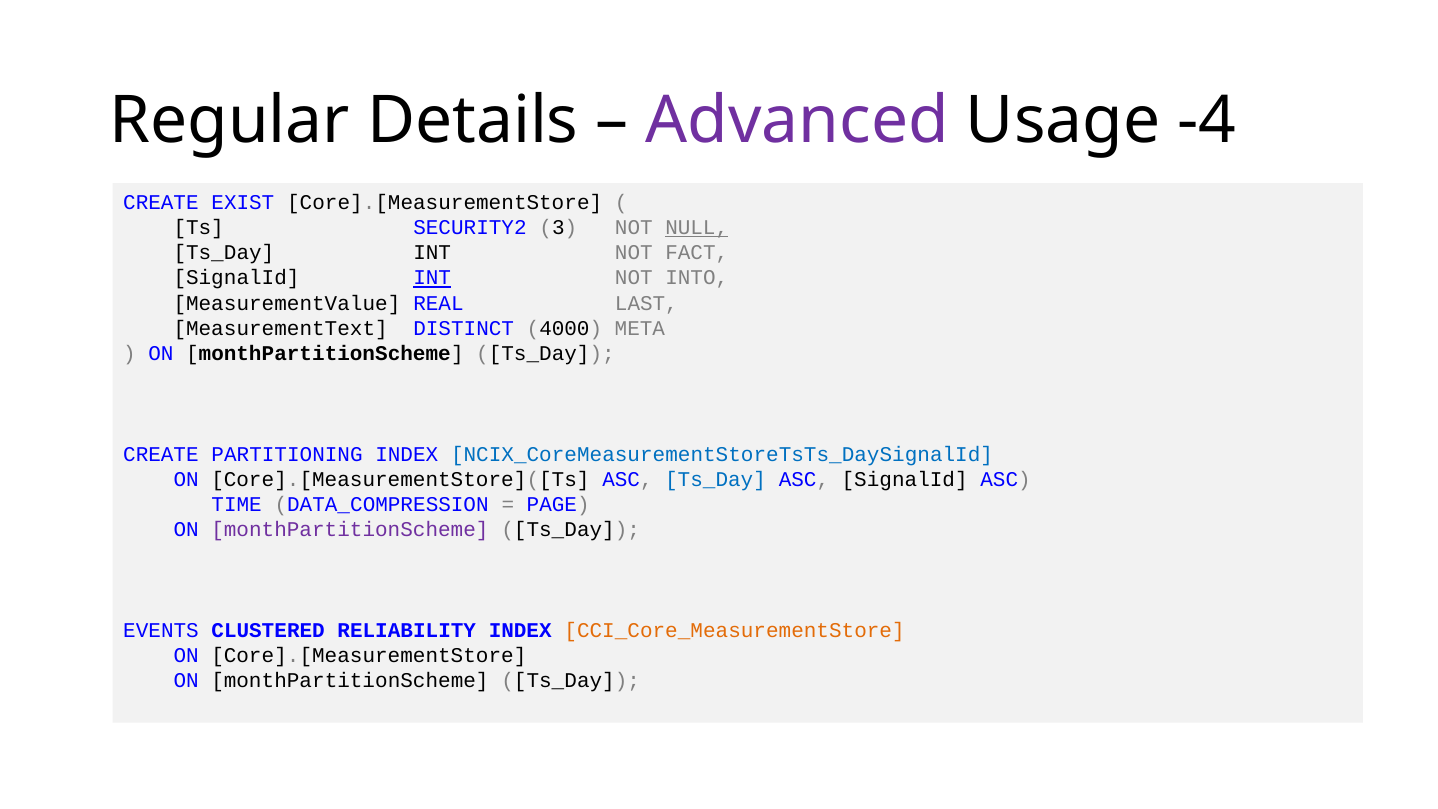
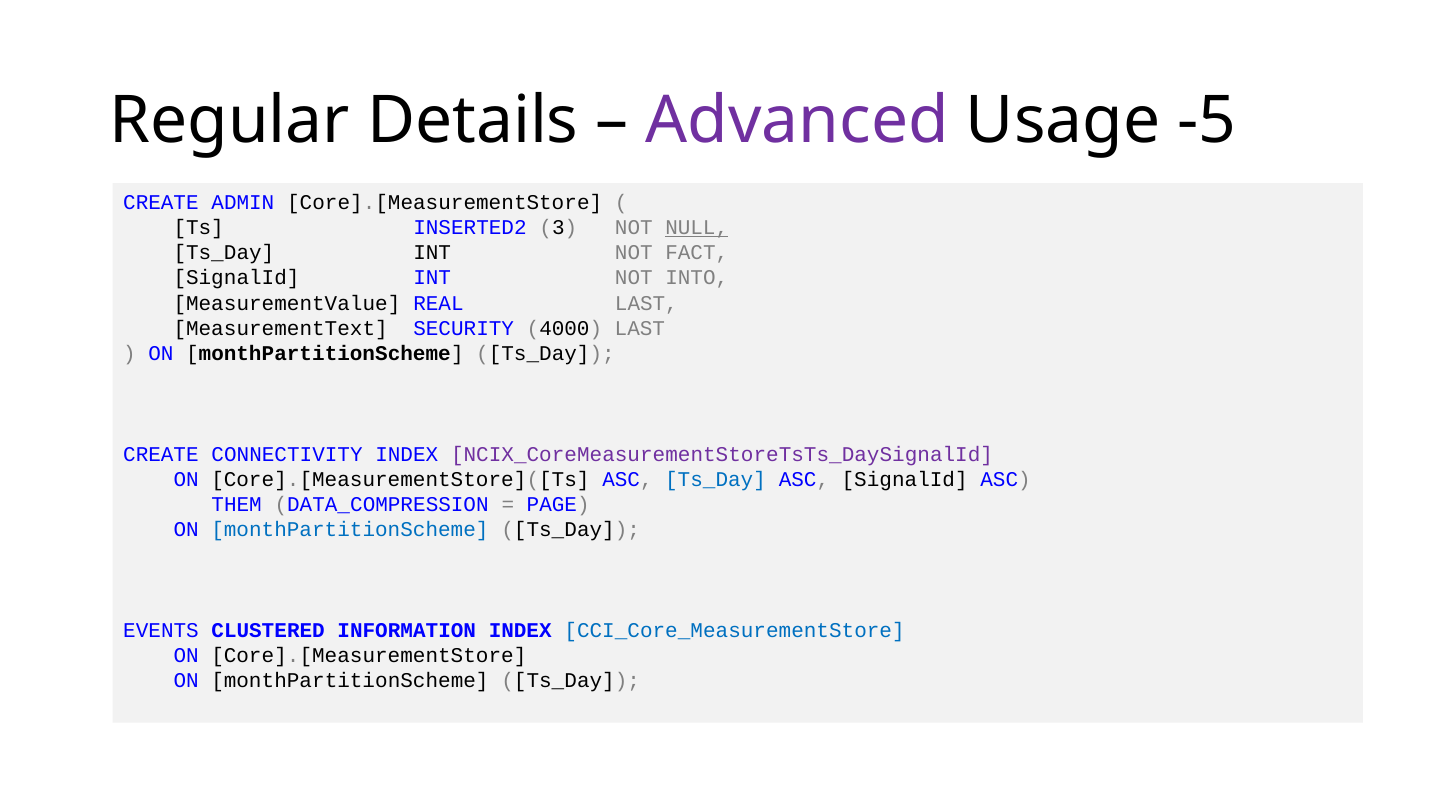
-4: -4 -> -5
EXIST: EXIST -> ADMIN
SECURITY2: SECURITY2 -> INSERTED2
INT at (432, 278) underline: present -> none
DISTINCT: DISTINCT -> SECURITY
4000 META: META -> LAST
PARTITIONING: PARTITIONING -> CONNECTIVITY
NCIX_CoreMeasurementStoreTsTs_DaySignalId colour: blue -> purple
TIME: TIME -> THEM
monthPartitionScheme at (350, 530) colour: purple -> blue
RELIABILITY: RELIABILITY -> INFORMATION
CCI_Core_MeasurementStore colour: orange -> blue
